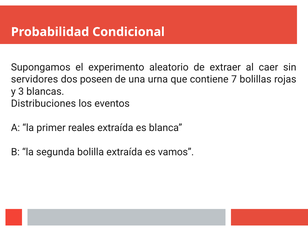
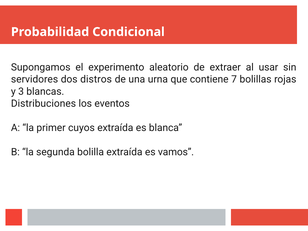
caer: caer -> usar
poseen: poseen -> distros
reales: reales -> cuyos
